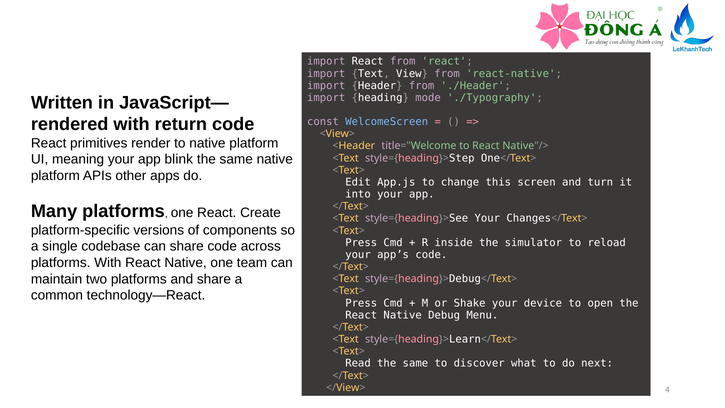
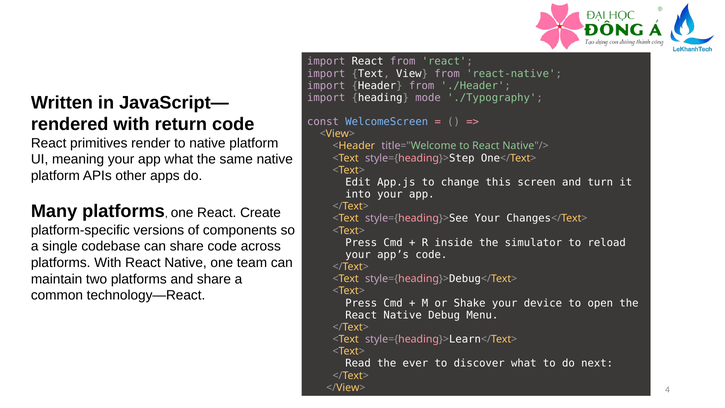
app blink: blink -> what
Read the same: same -> ever
